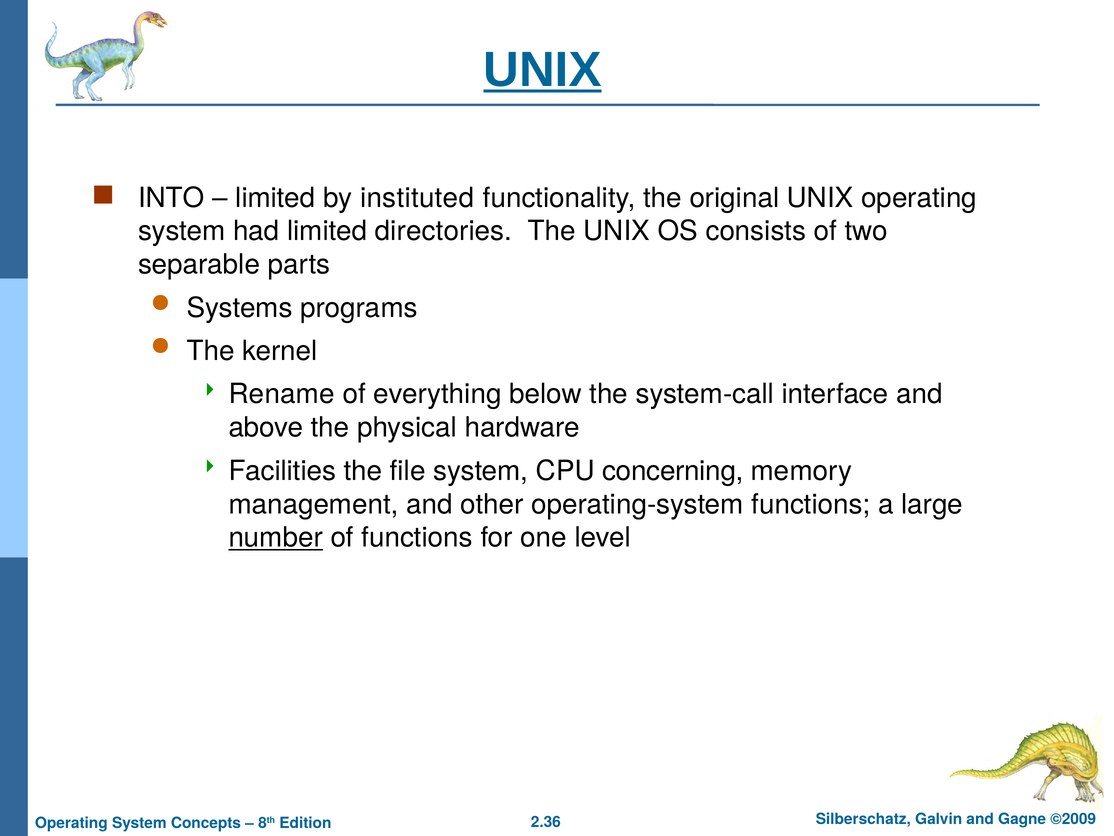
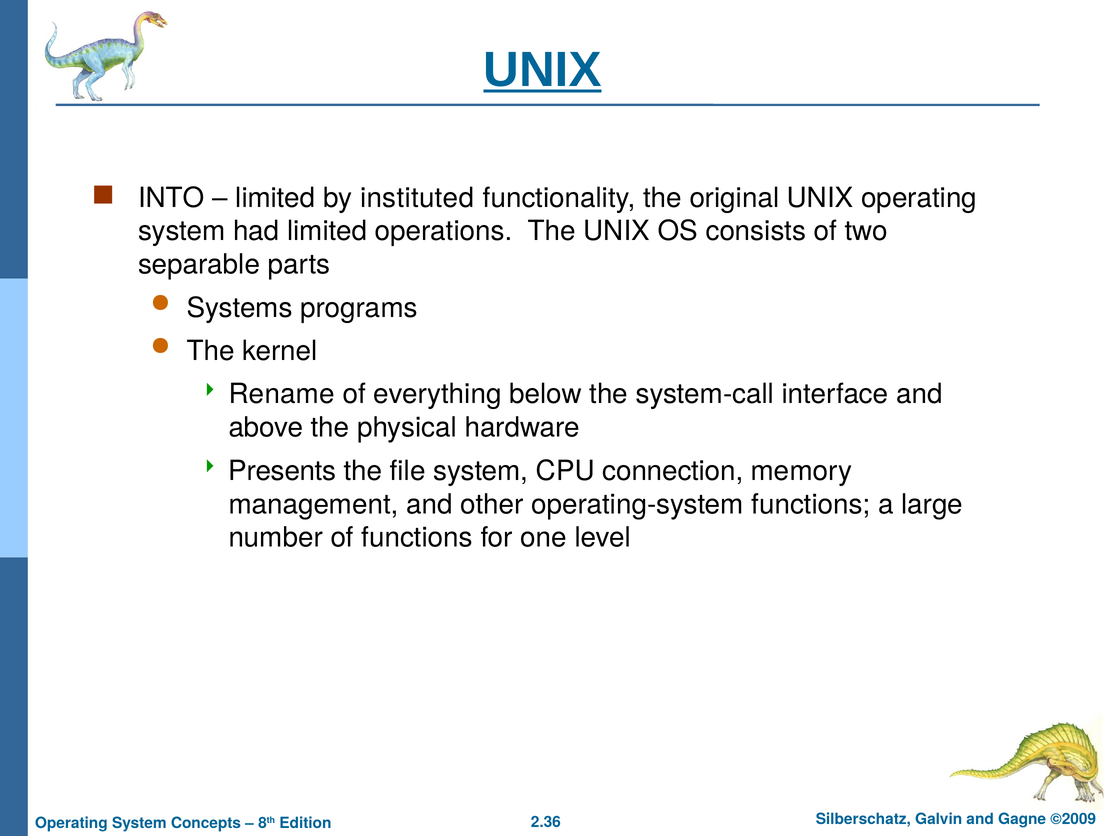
directories: directories -> operations
Facilities: Facilities -> Presents
concerning: concerning -> connection
number underline: present -> none
